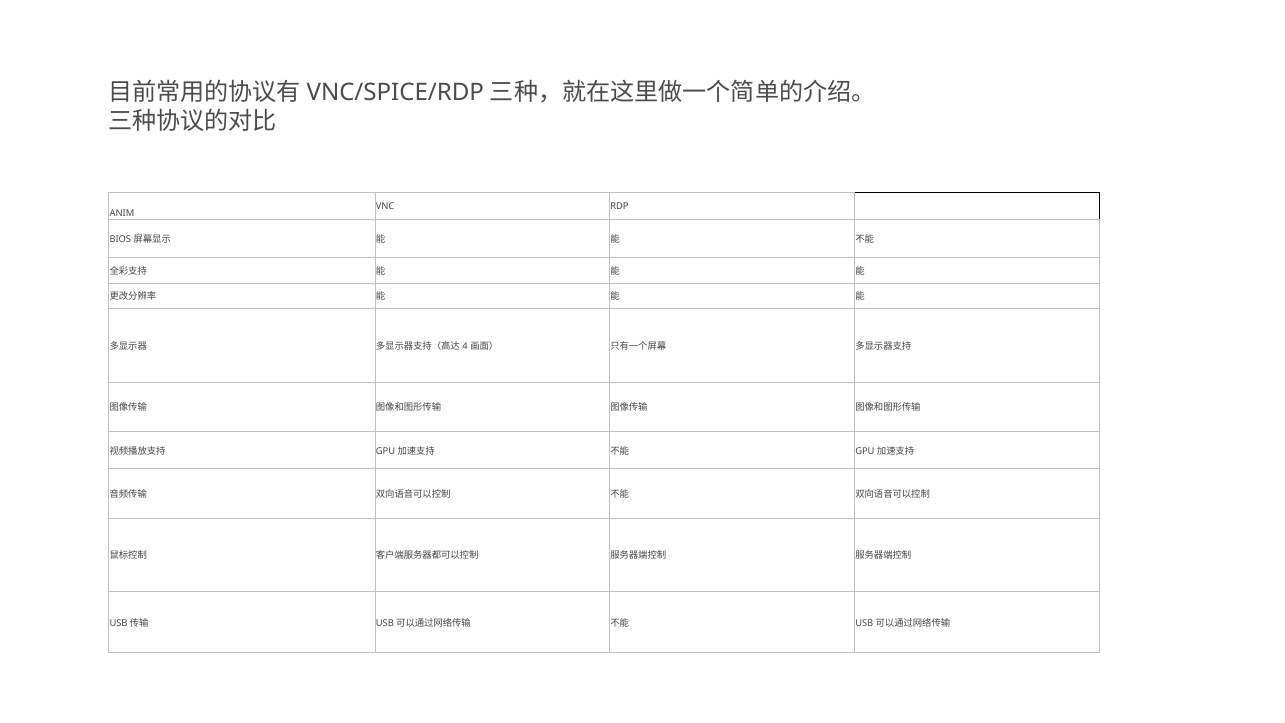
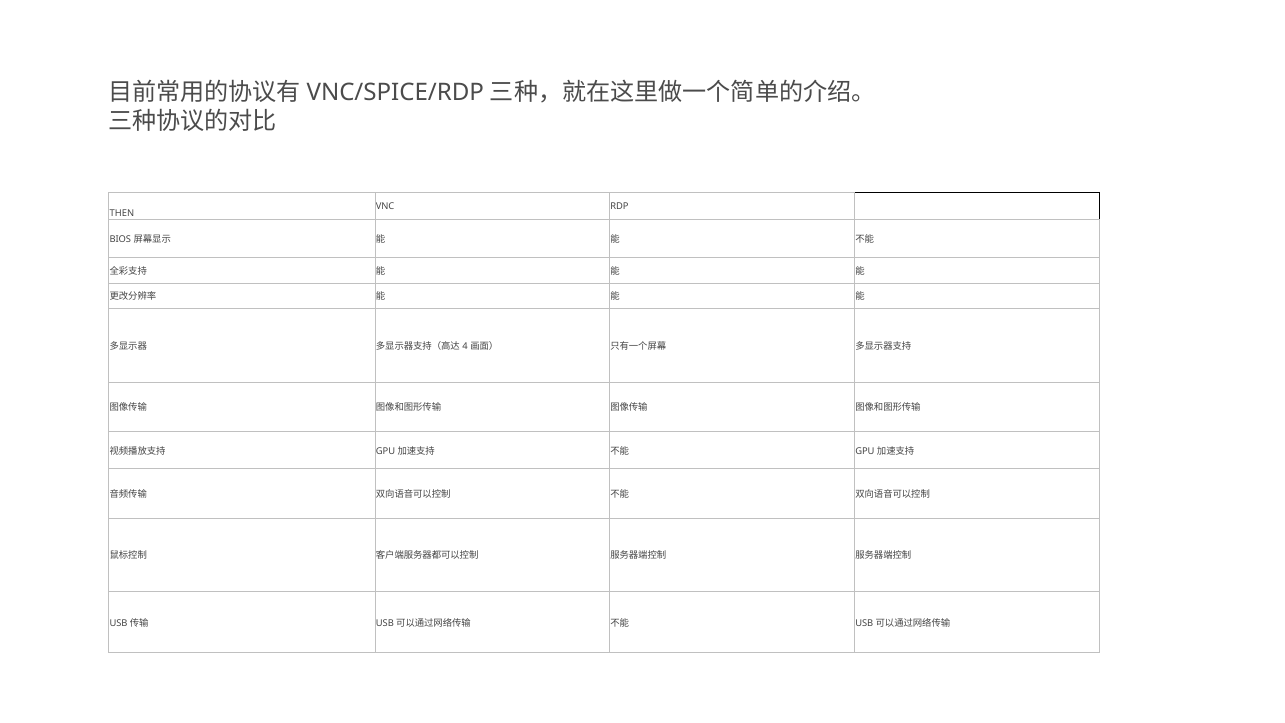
ANIM: ANIM -> THEN
